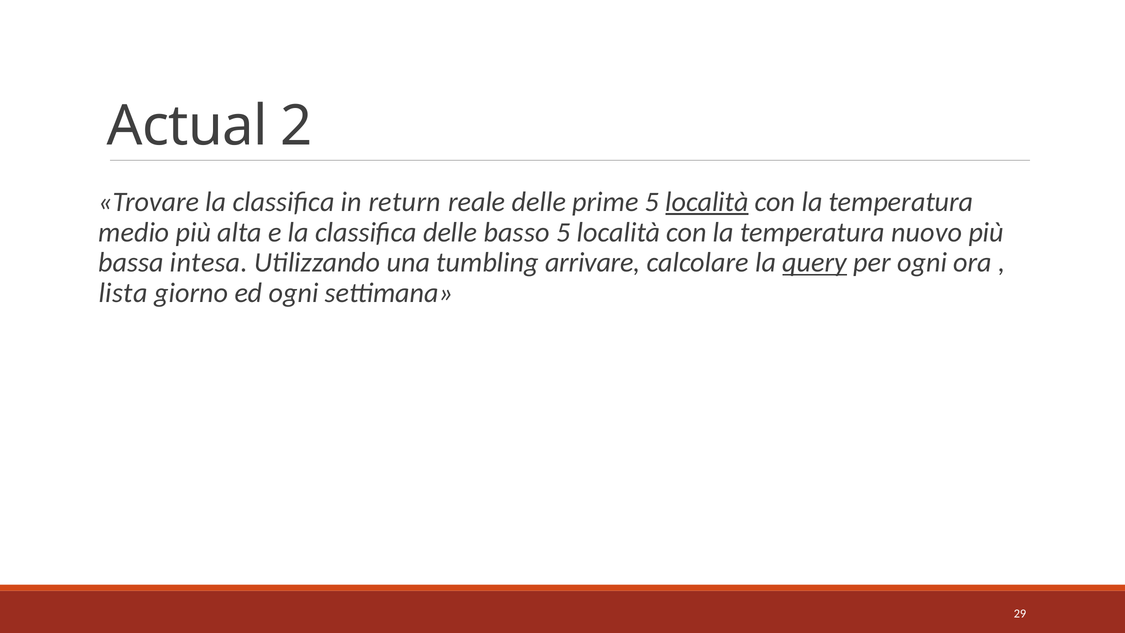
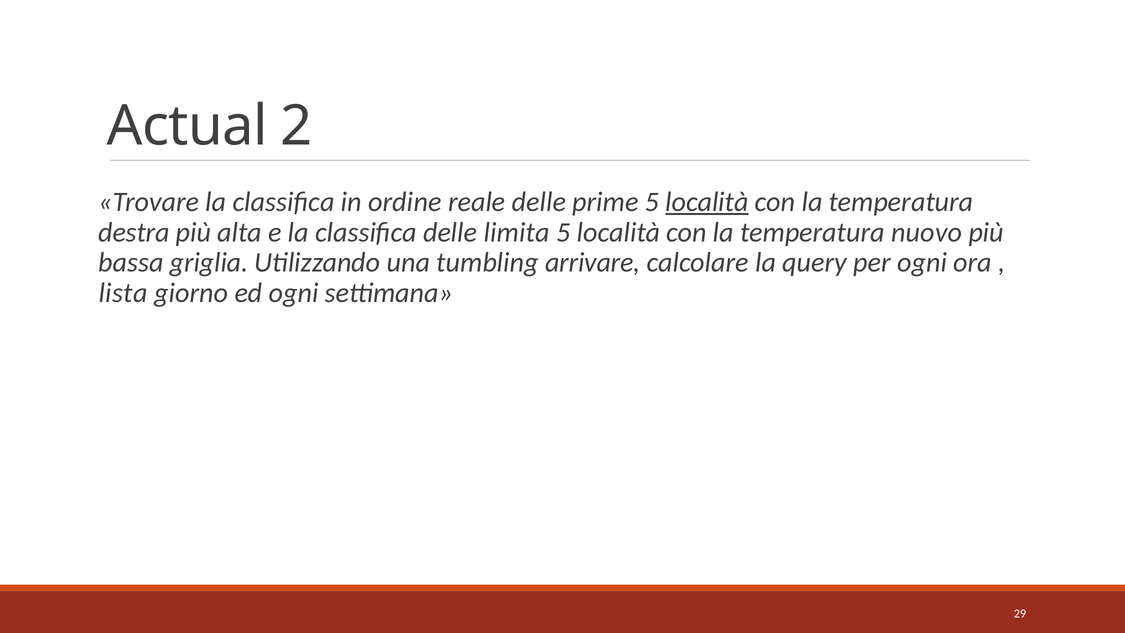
return: return -> ordine
medio: medio -> destra
basso: basso -> limita
intesa: intesa -> griglia
query underline: present -> none
